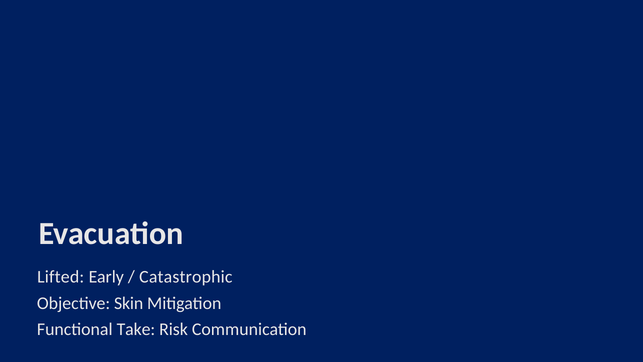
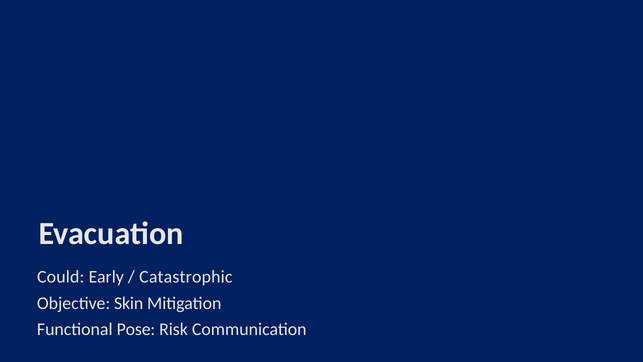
Lifted: Lifted -> Could
Take: Take -> Pose
